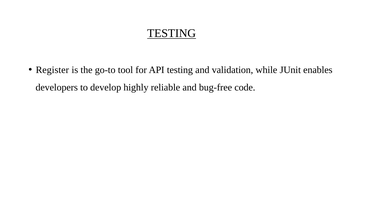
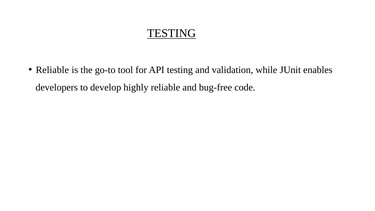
Register at (52, 70): Register -> Reliable
